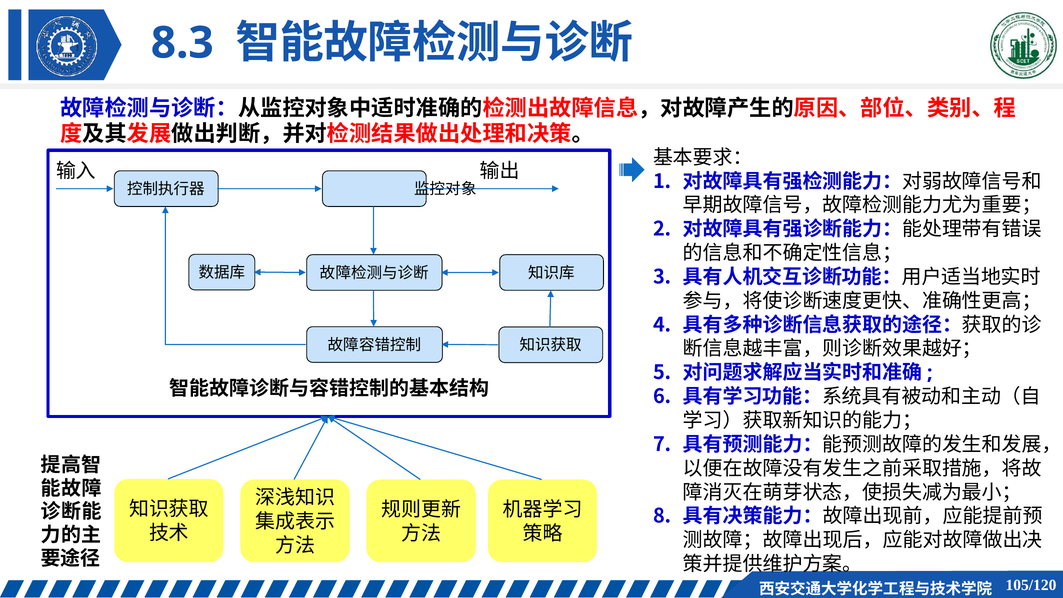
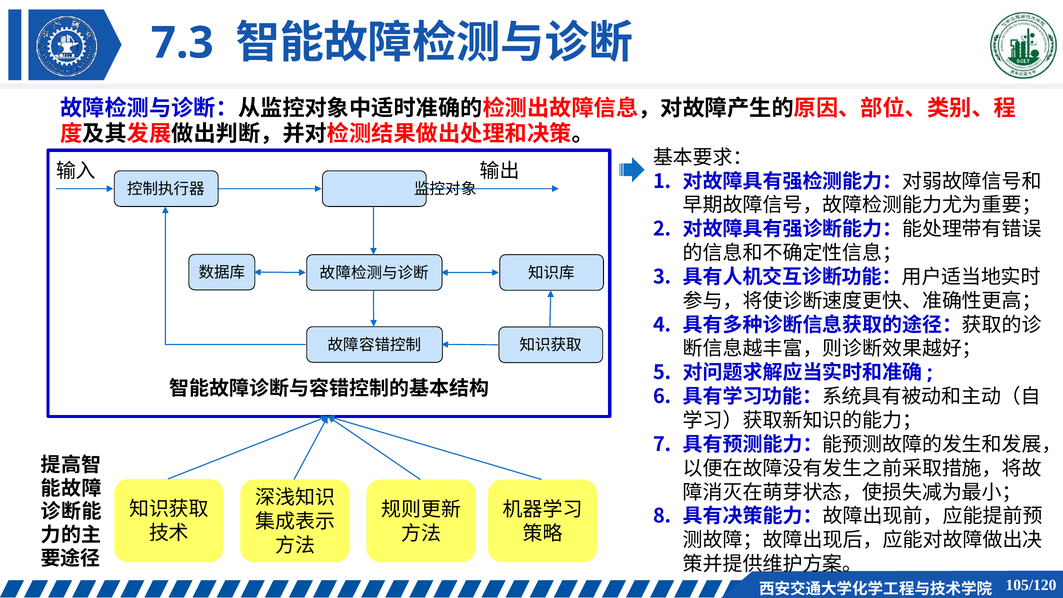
8.3: 8.3 -> 7.3
